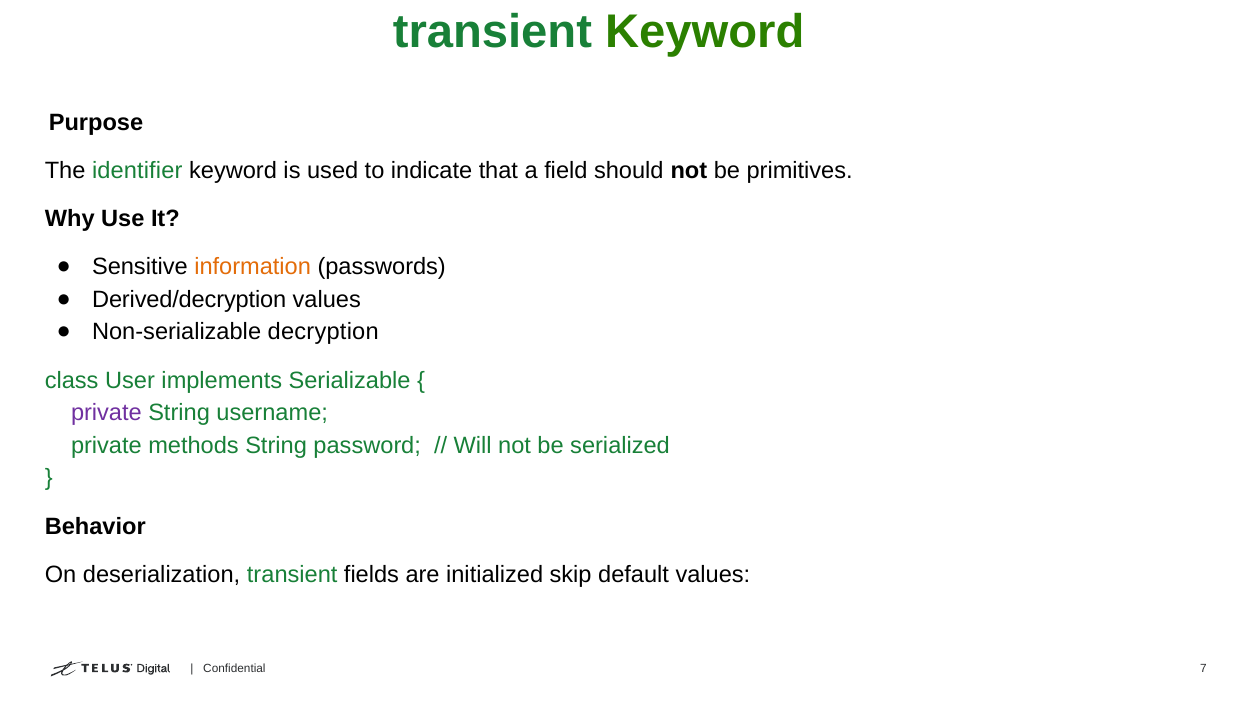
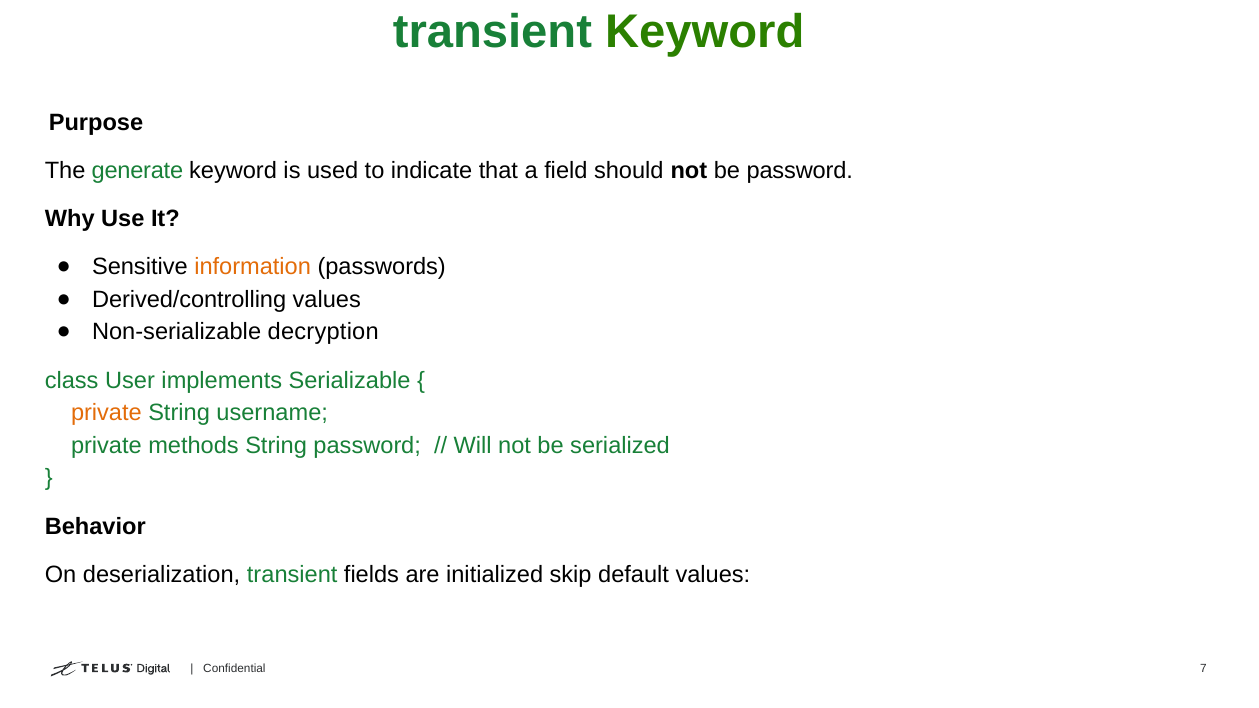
identifier: identifier -> generate
be primitives: primitives -> password
Derived/decryption: Derived/decryption -> Derived/controlling
private at (106, 413) colour: purple -> orange
